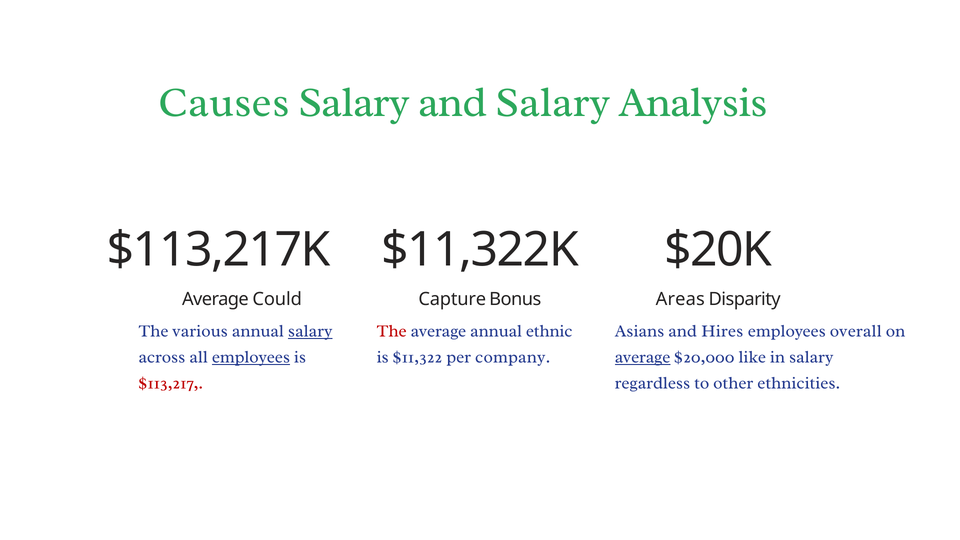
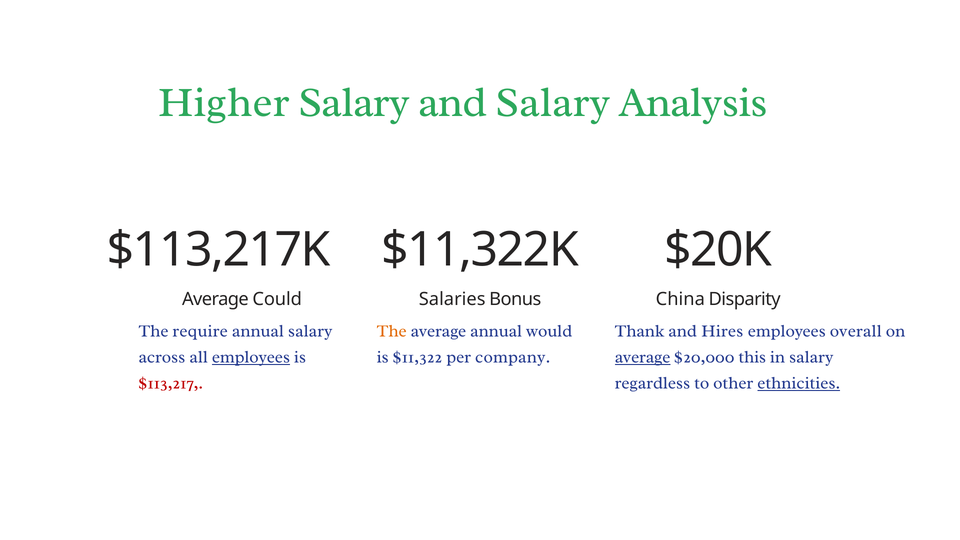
Causes: Causes -> Higher
Capture: Capture -> Salaries
Areas: Areas -> China
various: various -> require
salary at (310, 331) underline: present -> none
The at (392, 331) colour: red -> orange
ethnic: ethnic -> would
Asians: Asians -> Thank
like: like -> this
ethnicities underline: none -> present
